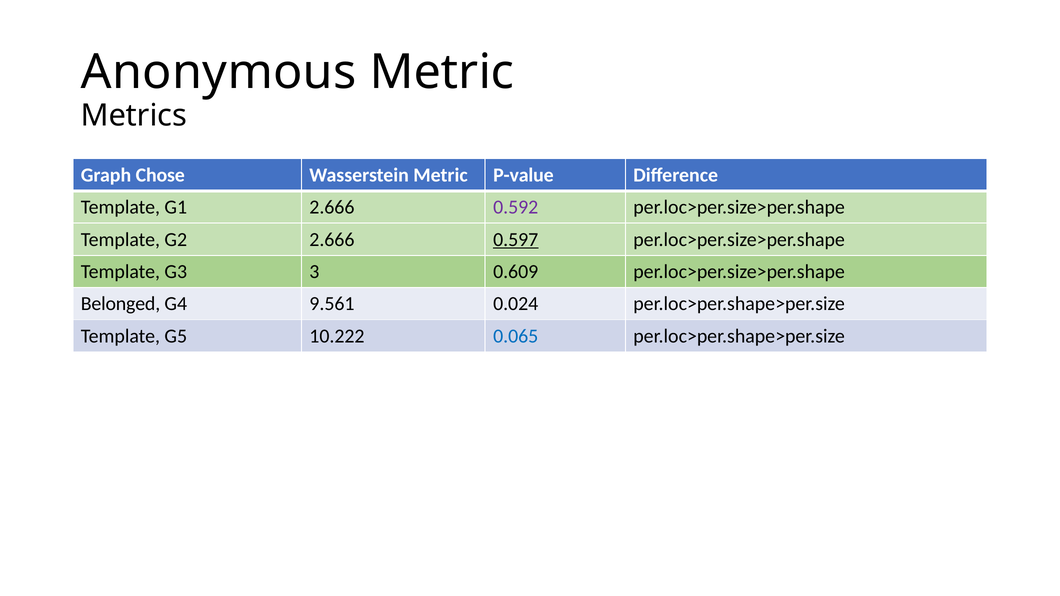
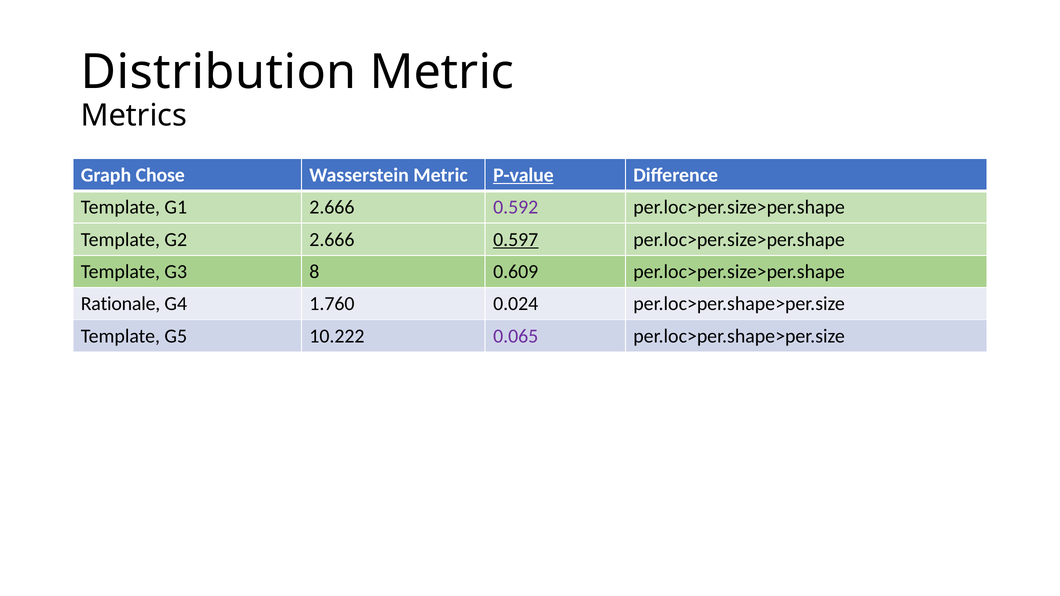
Anonymous: Anonymous -> Distribution
P-value underline: none -> present
3: 3 -> 8
Belonged: Belonged -> Rationale
9.561: 9.561 -> 1.760
0.065 colour: blue -> purple
